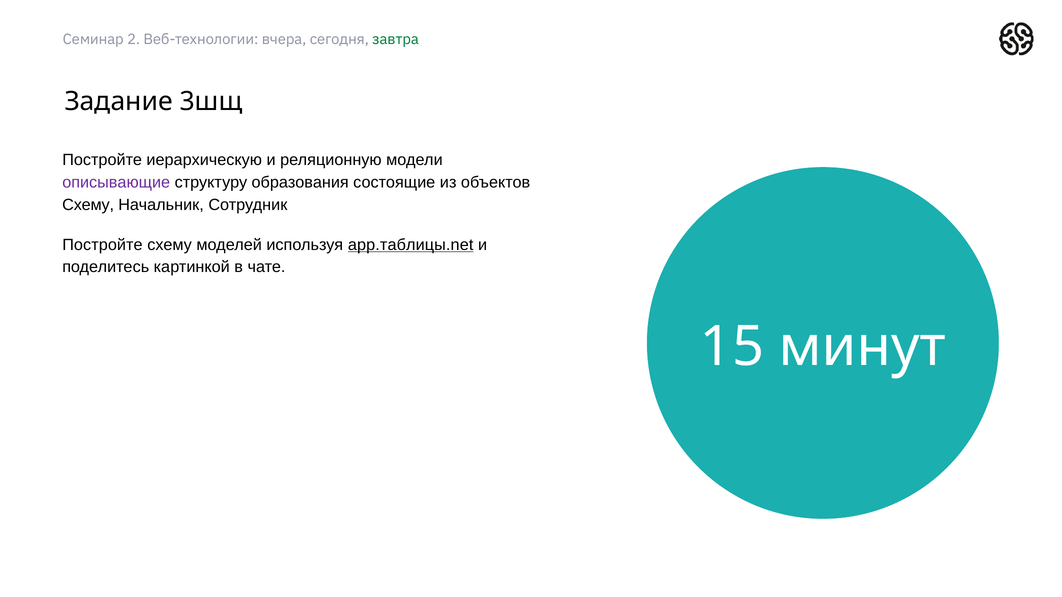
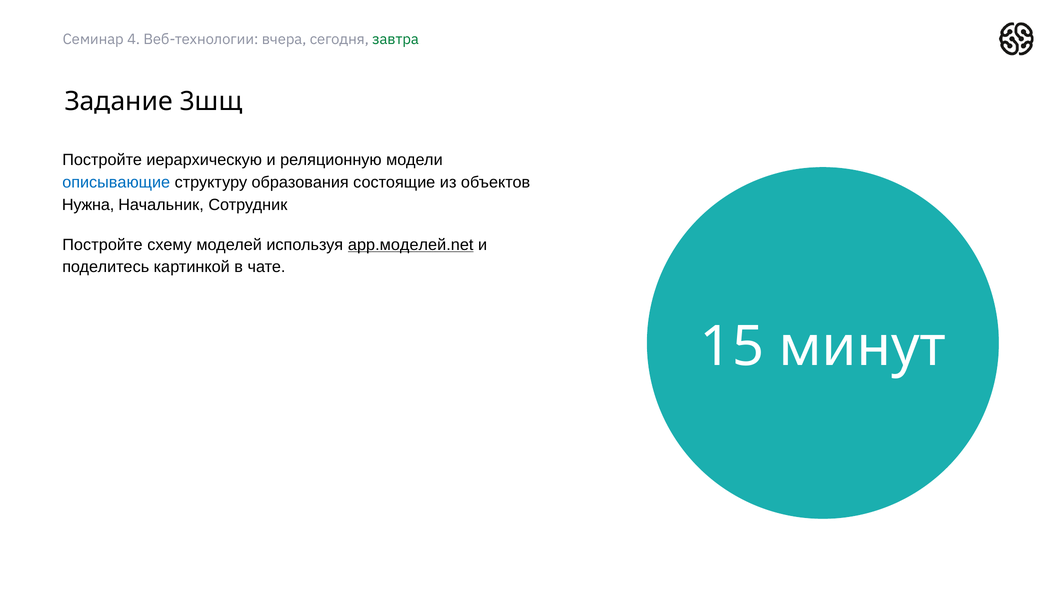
2: 2 -> 4
описывающие colour: purple -> blue
Схему at (88, 205): Схему -> Нужна
app.таблицы.net: app.таблицы.net -> app.моделей.net
